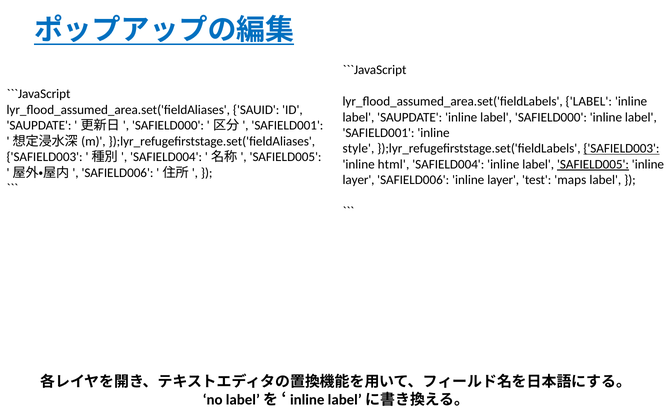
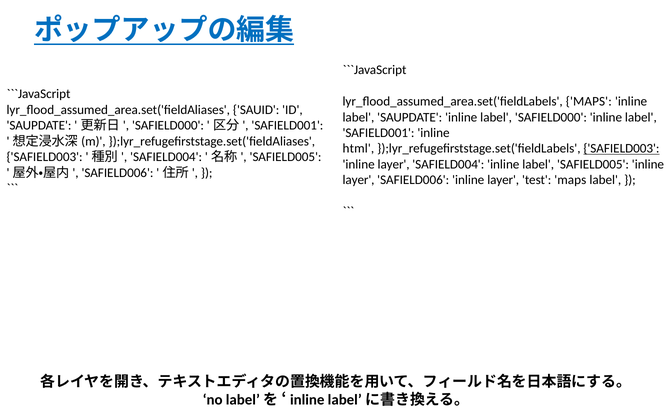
lyr_flood_assumed_area.set('fieldLabels LABEL: LABEL -> MAPS
style: style -> html
html at (393, 164): html -> layer
SAFIELD005 at (593, 164) underline: present -> none
